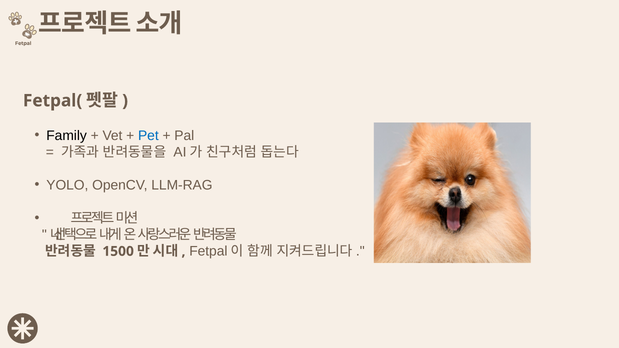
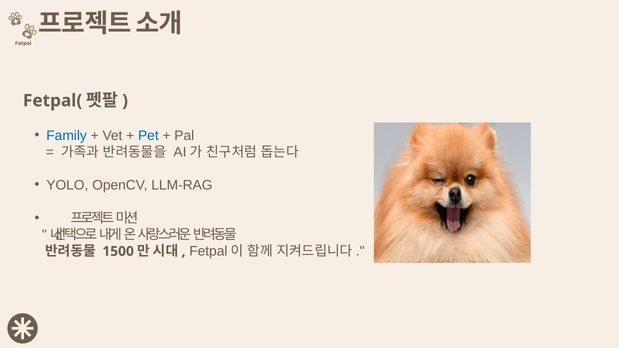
Family colour: black -> blue
